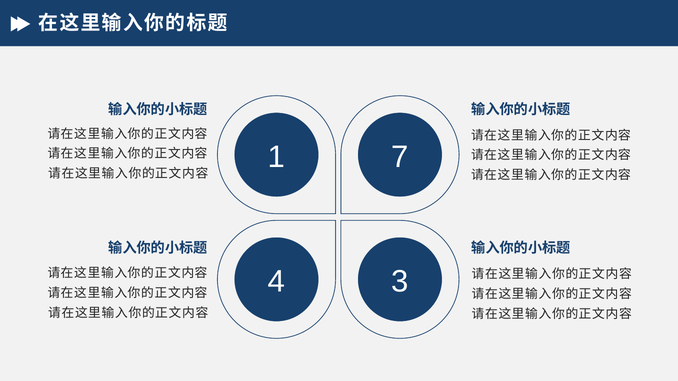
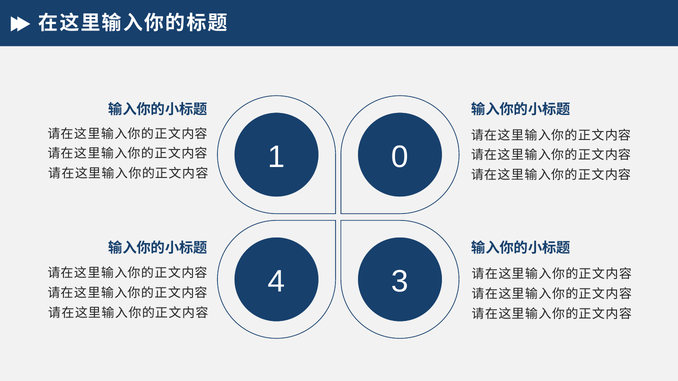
7: 7 -> 0
